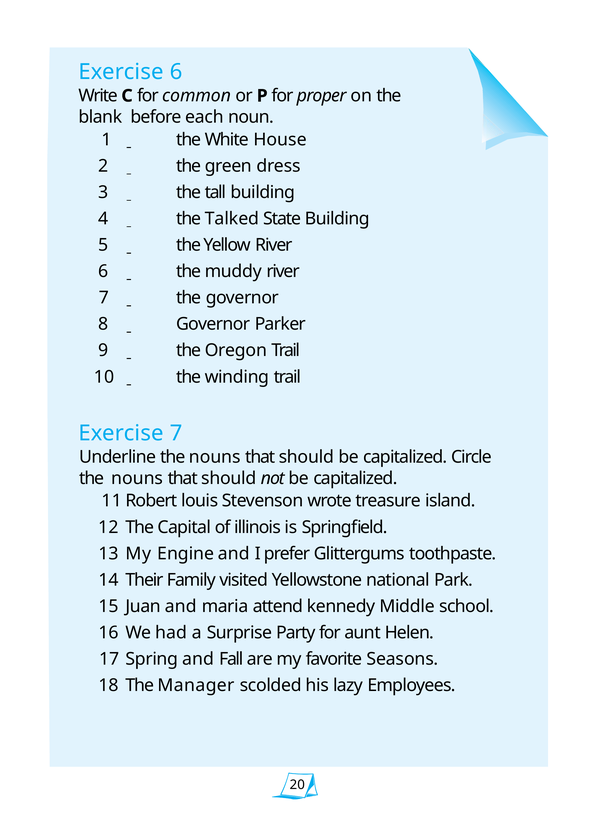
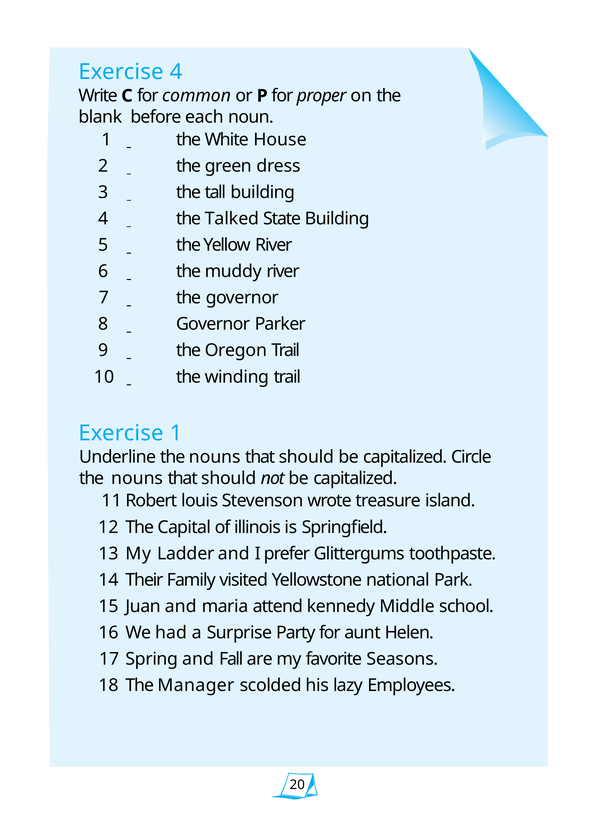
Exercise 6: 6 -> 4
Exercise 7: 7 -> 1
Engine: Engine -> Ladder
